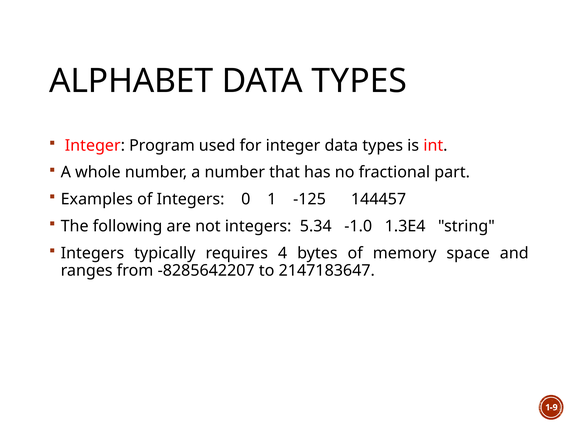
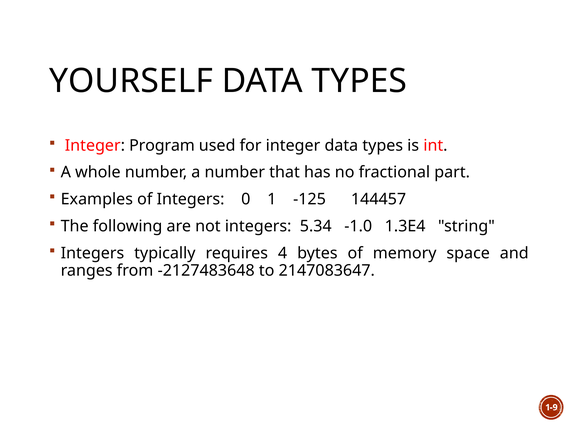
ALPHABET: ALPHABET -> YOURSELF
-8285642207: -8285642207 -> -2127483648
2147183647: 2147183647 -> 2147083647
